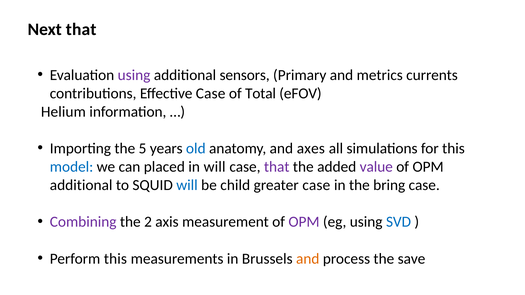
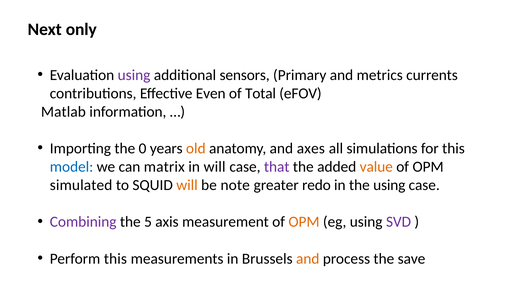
Next that: that -> only
Effective Case: Case -> Even
Helium: Helium -> Matlab
5: 5 -> 0
old colour: blue -> orange
placed: placed -> matrix
value colour: purple -> orange
additional at (81, 185): additional -> simulated
will at (187, 185) colour: blue -> orange
child: child -> note
greater case: case -> redo
the bring: bring -> using
2: 2 -> 5
OPM at (304, 222) colour: purple -> orange
SVD colour: blue -> purple
